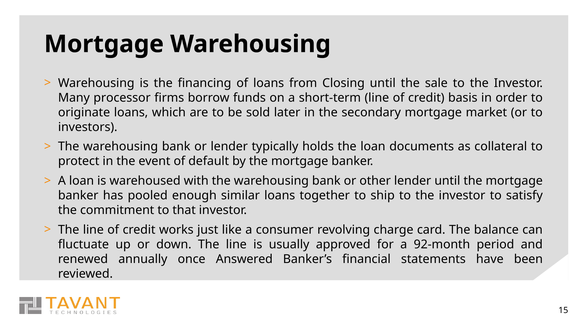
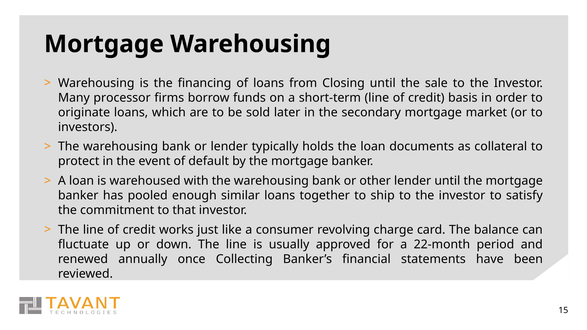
92-month: 92-month -> 22-month
Answered: Answered -> Collecting
